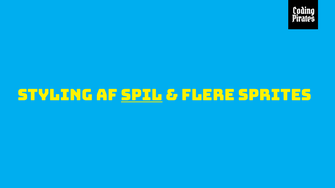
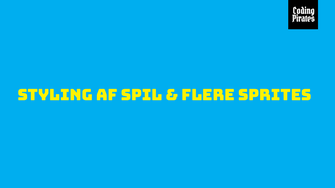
spil underline: present -> none
